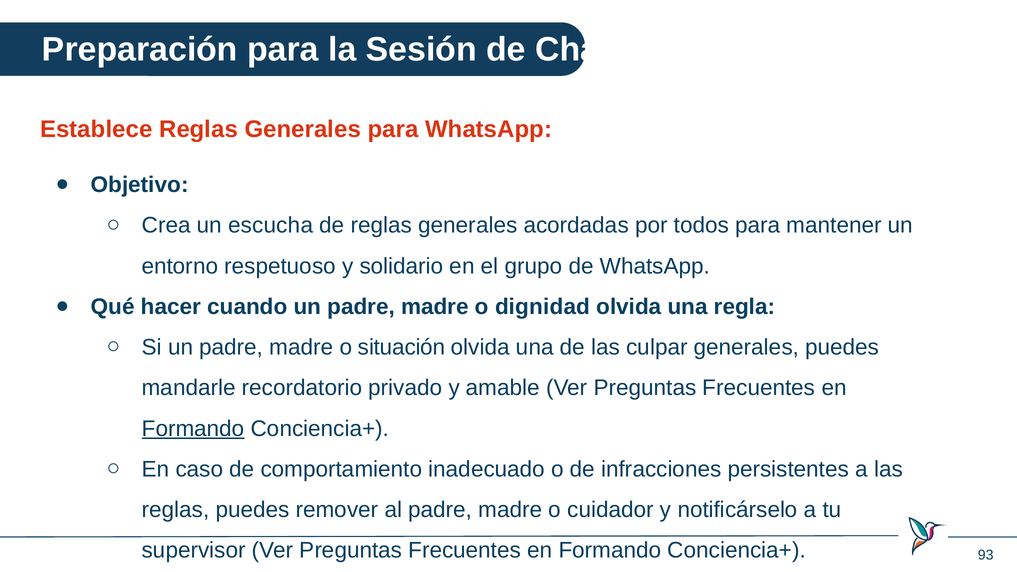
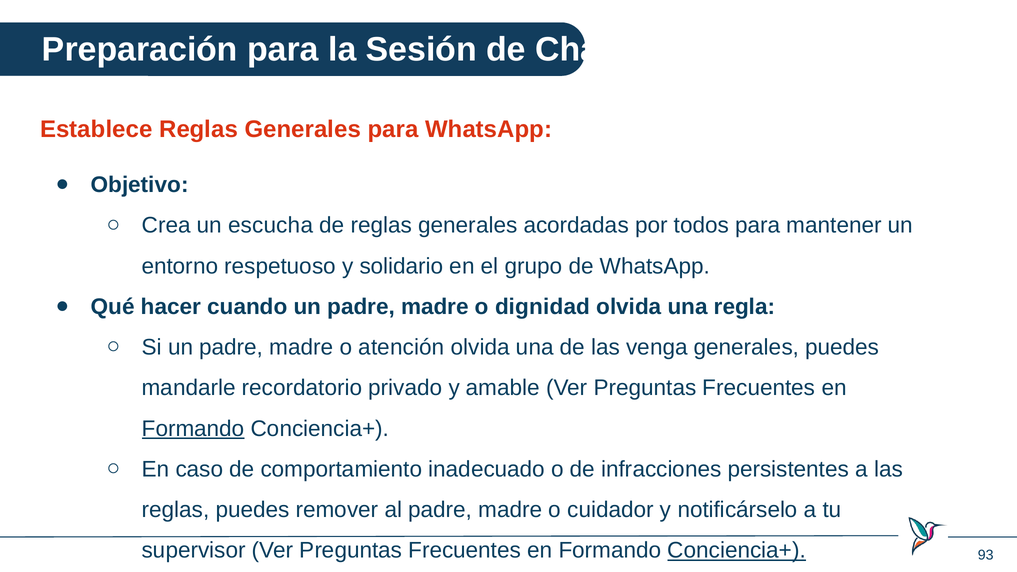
situación: situación -> atención
culpar: culpar -> venga
Conciencia+ at (737, 551) underline: none -> present
